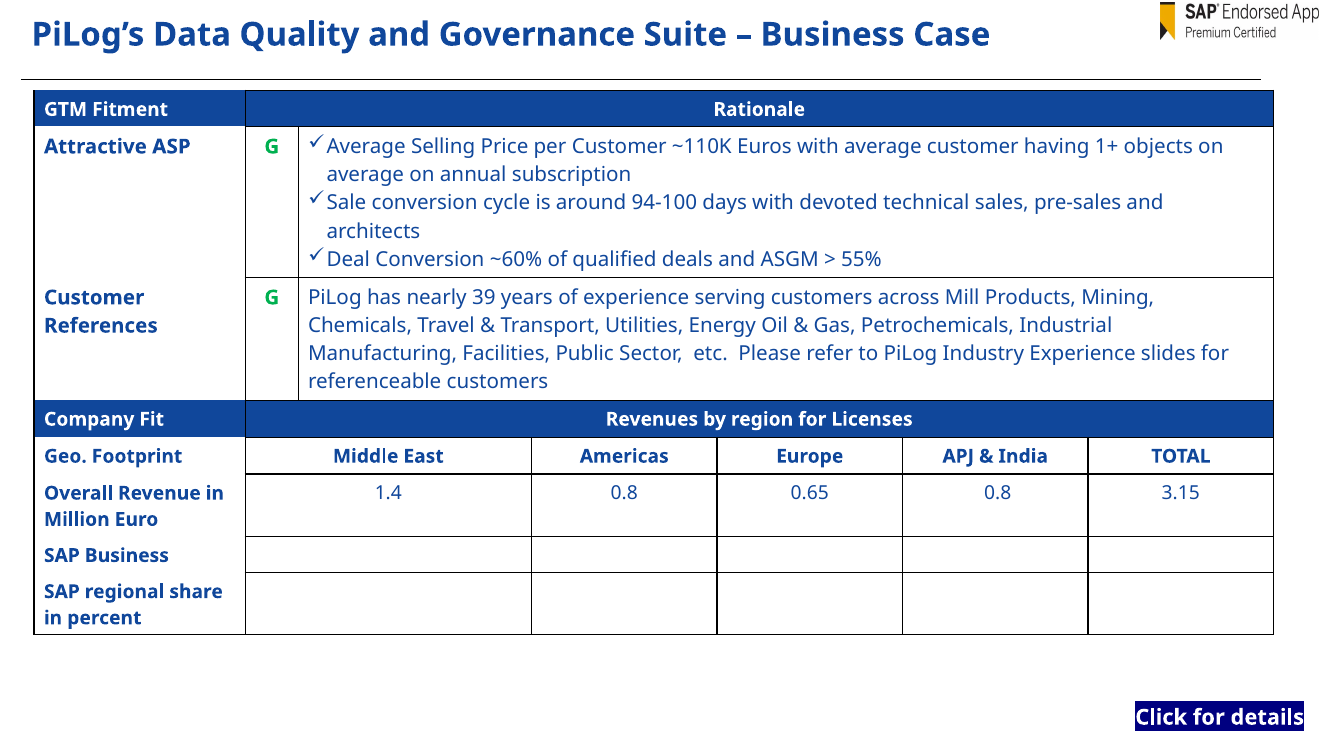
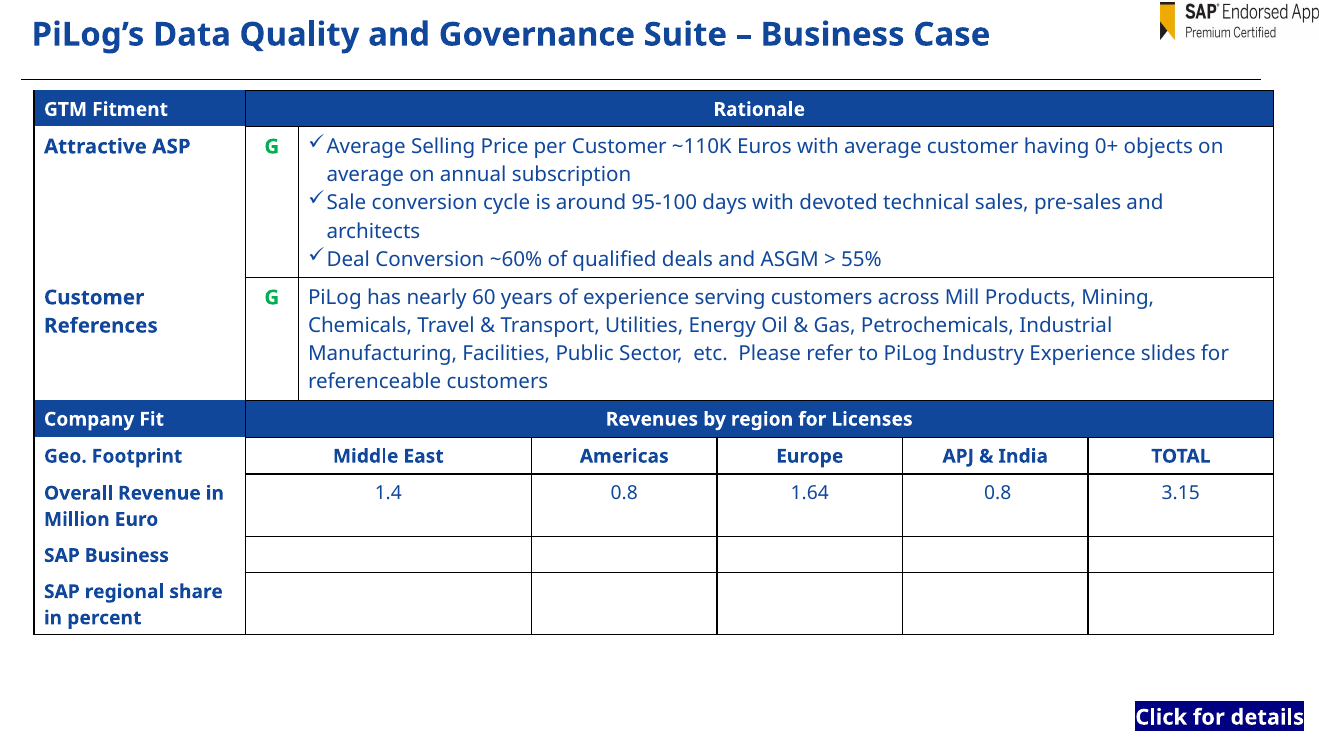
1+: 1+ -> 0+
94-100: 94-100 -> 95-100
39: 39 -> 60
0.65: 0.65 -> 1.64
